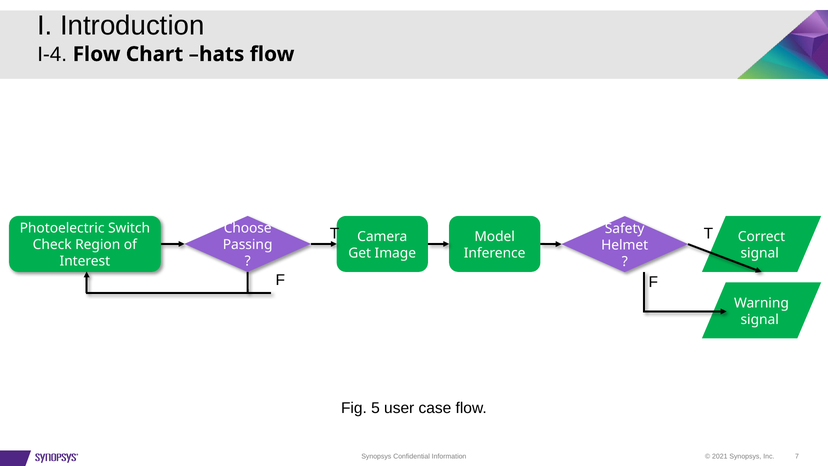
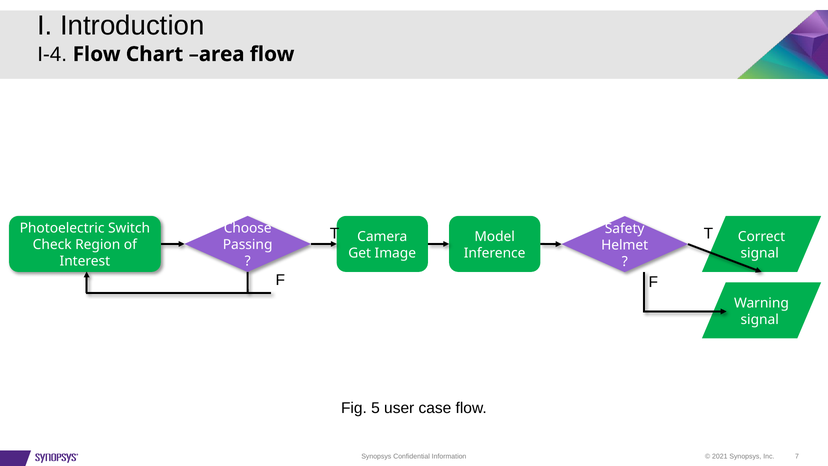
hats: hats -> area
